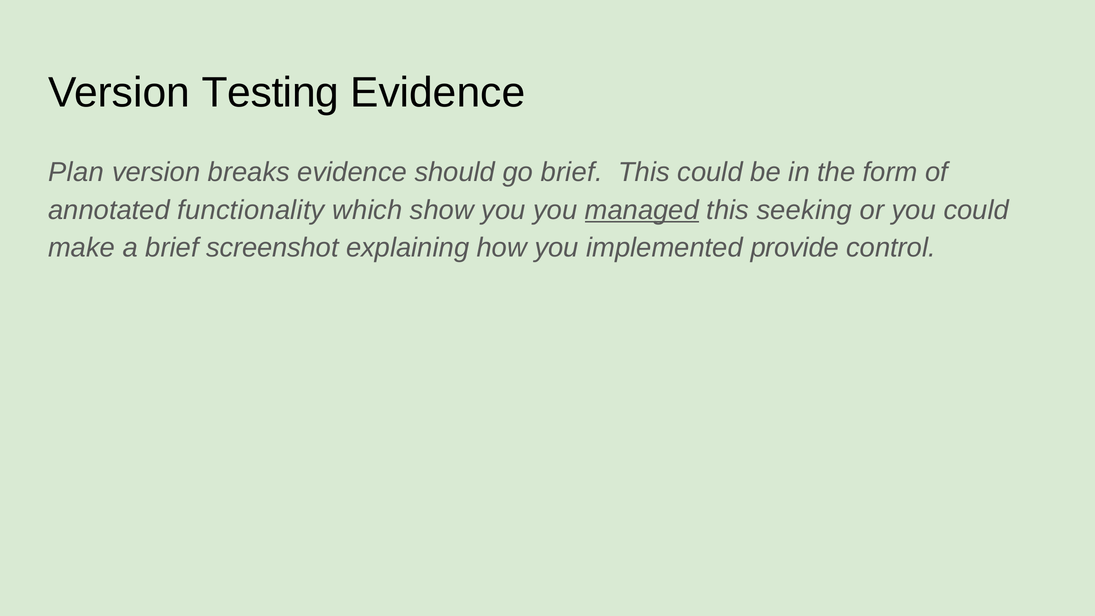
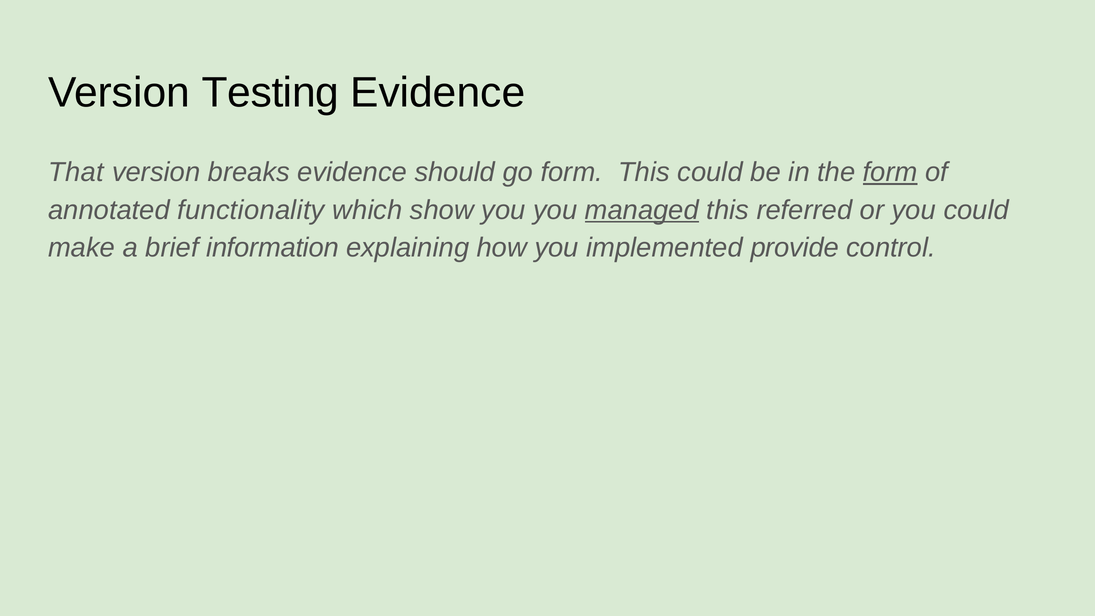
Plan: Plan -> That
go brief: brief -> form
form at (890, 172) underline: none -> present
seeking: seeking -> referred
screenshot: screenshot -> information
